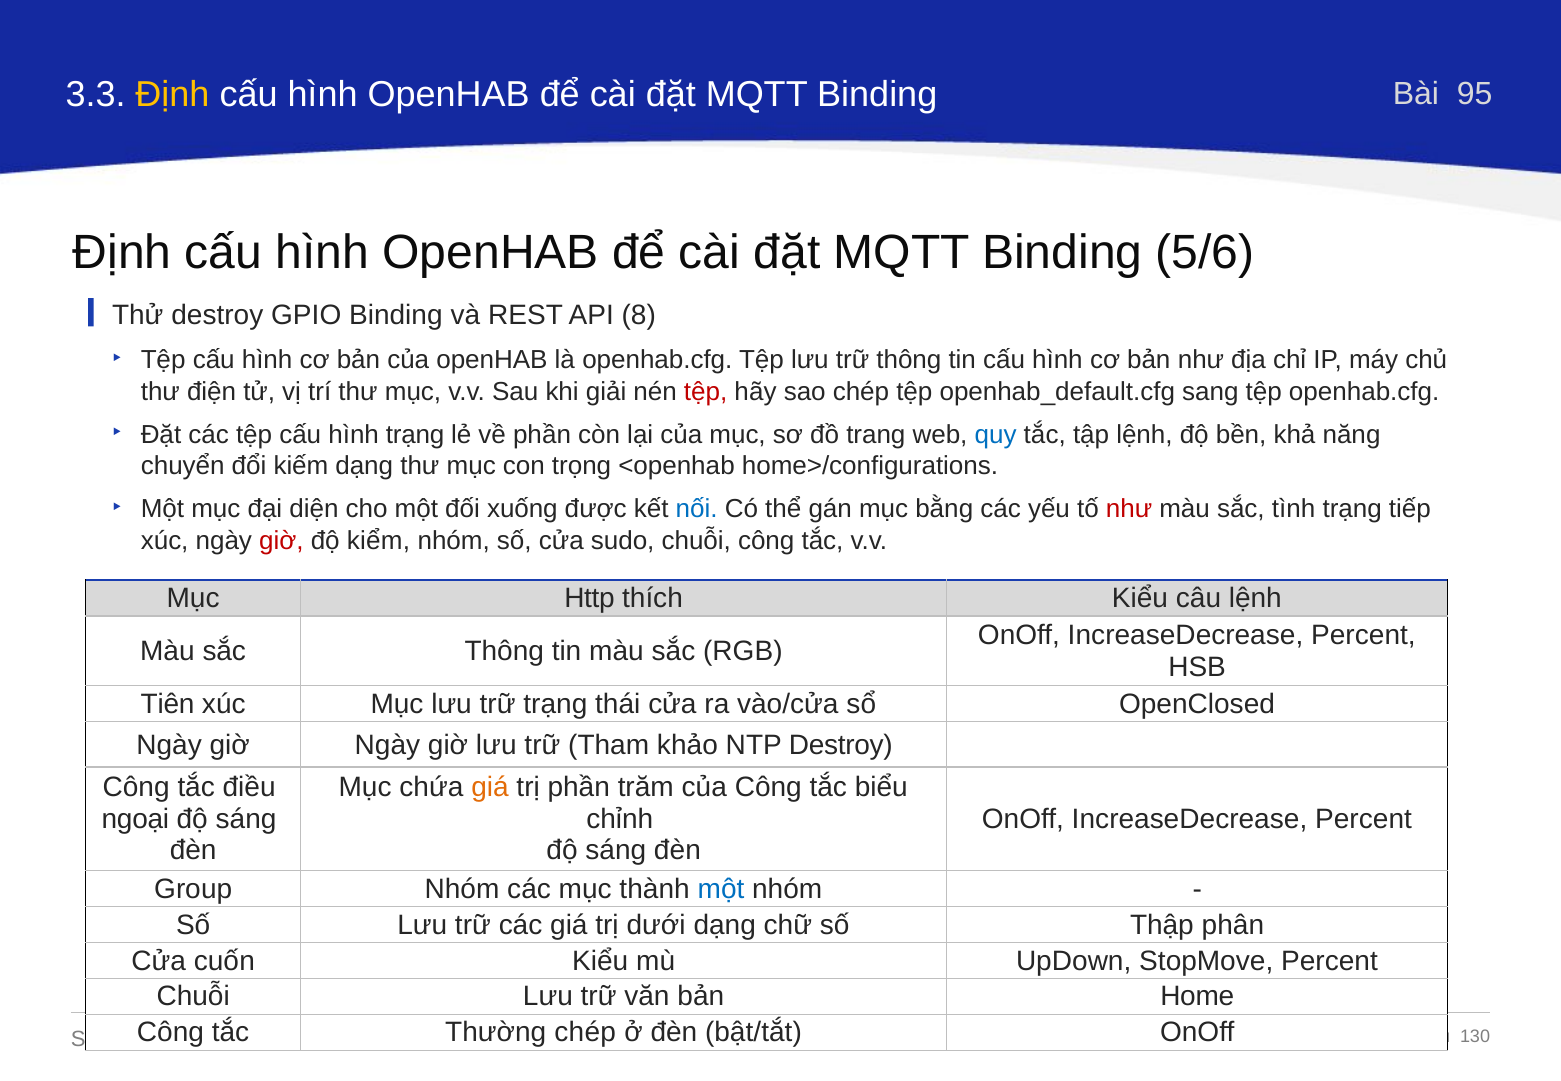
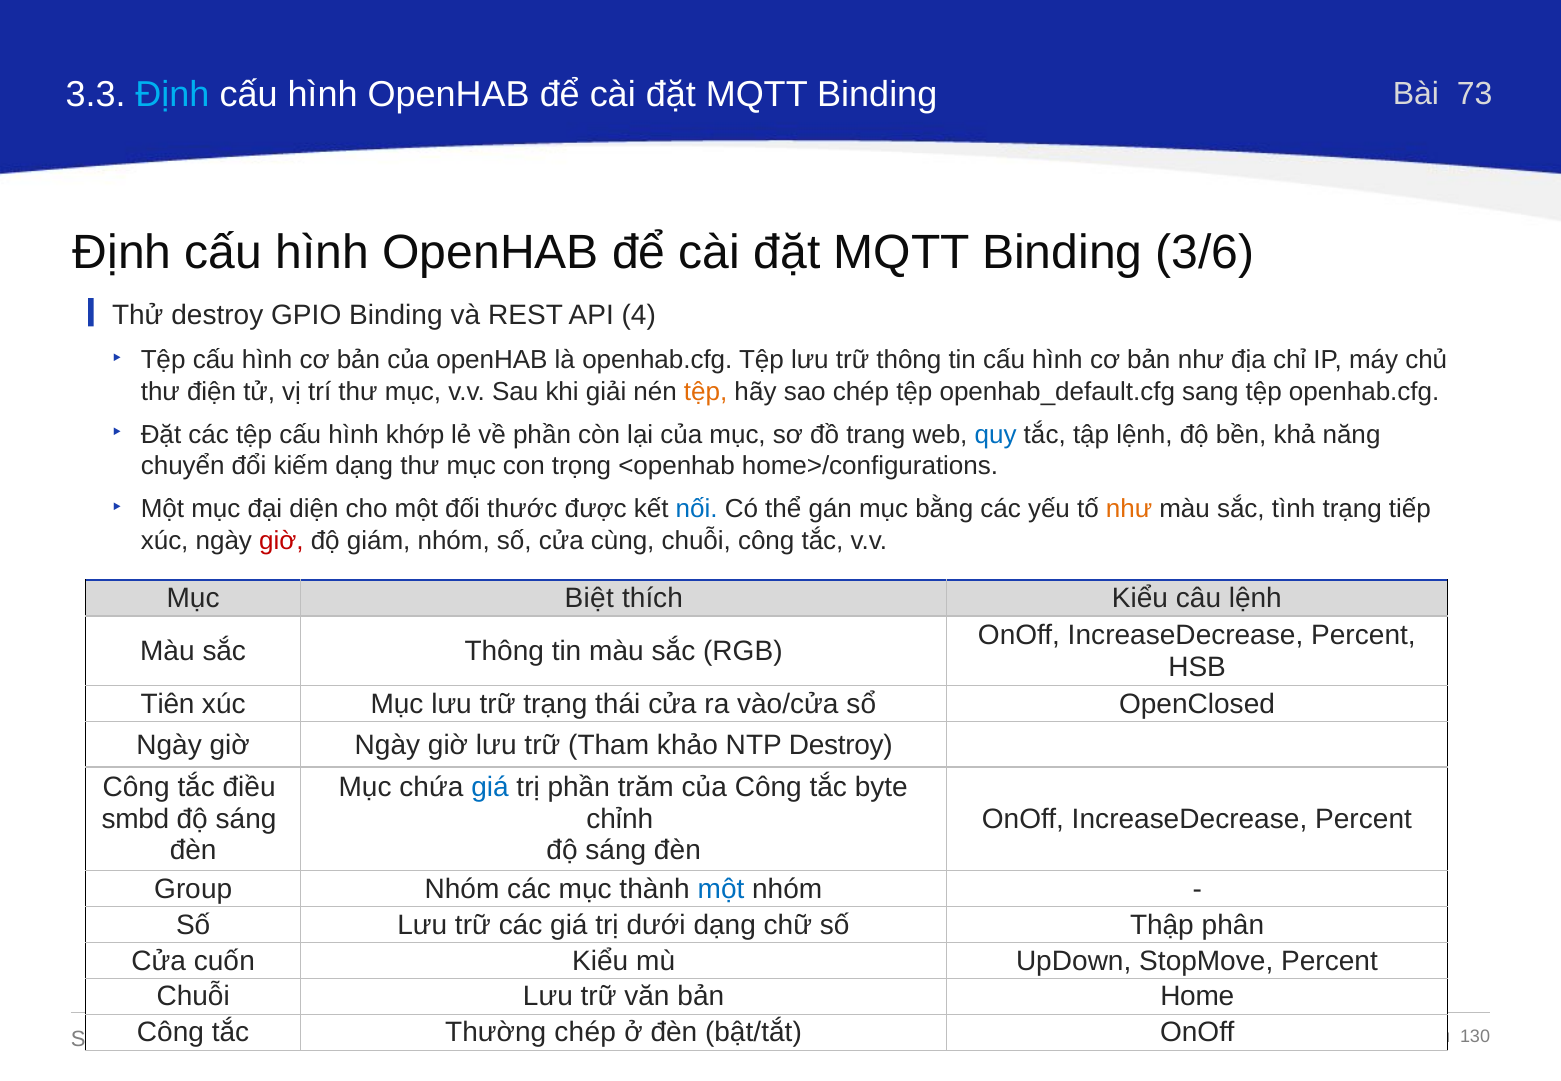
Định at (172, 95) colour: yellow -> light blue
95: 95 -> 73
5/6: 5/6 -> 3/6
API 8: 8 -> 4
tệp at (706, 392) colour: red -> orange
hình trạng: trạng -> khớp
xuống: xuống -> thước
như at (1129, 509) colour: red -> orange
kiểm: kiểm -> giám
sudo: sudo -> cùng
Http: Http -> Biệt
giá at (490, 788) colour: orange -> blue
biểu: biểu -> byte
ngoại: ngoại -> smbd
